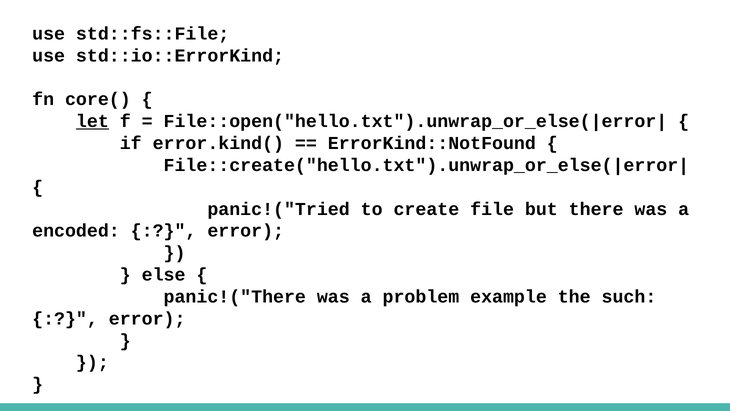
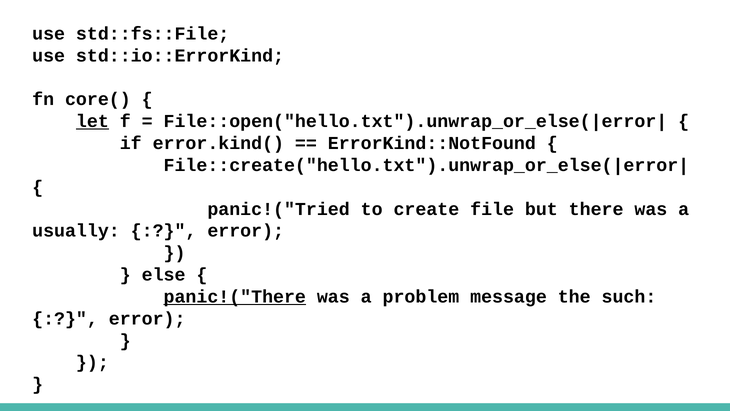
encoded: encoded -> usually
panic!("There underline: none -> present
example: example -> message
